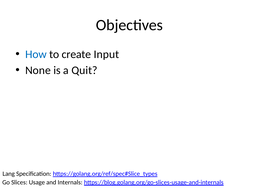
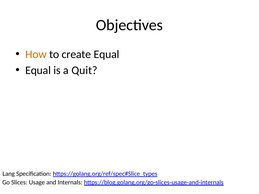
How colour: blue -> orange
create Input: Input -> Equal
None at (38, 70): None -> Equal
